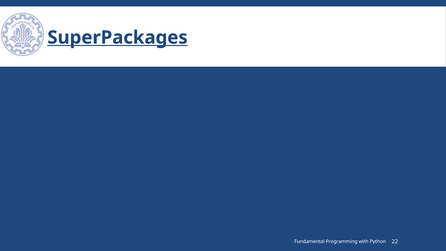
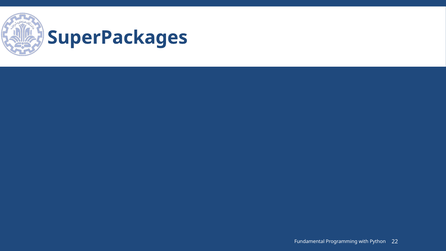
SuperPackages underline: present -> none
